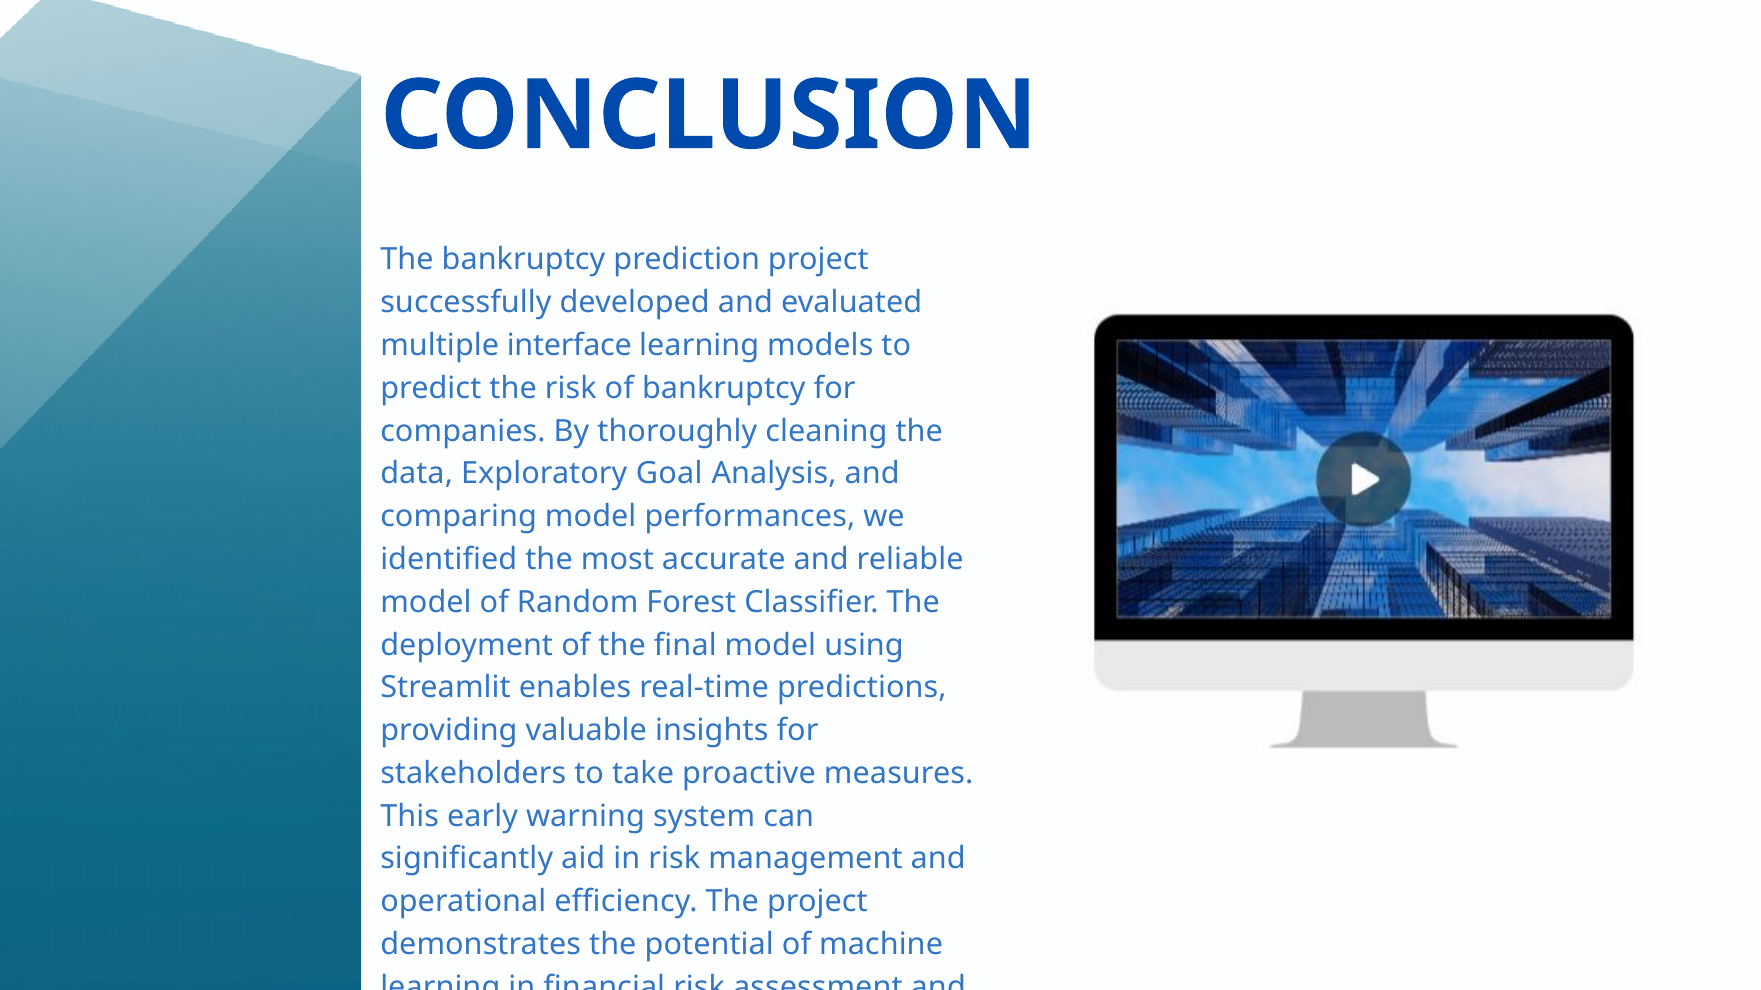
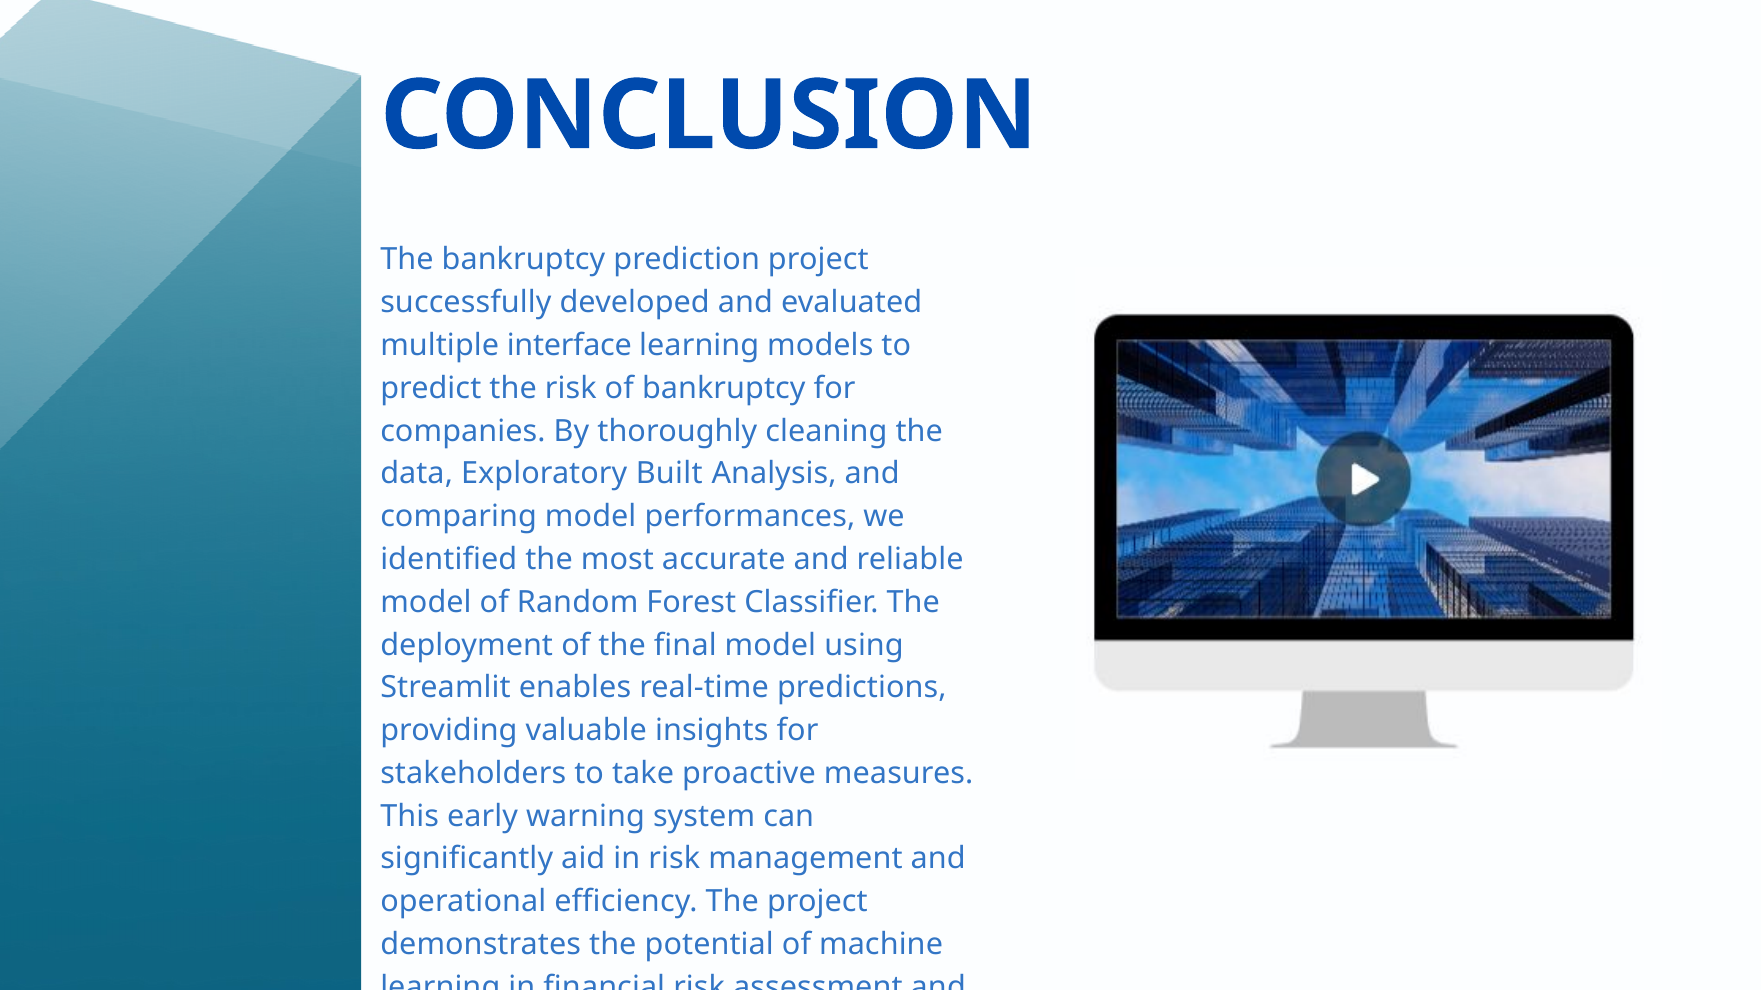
Goal: Goal -> Built
